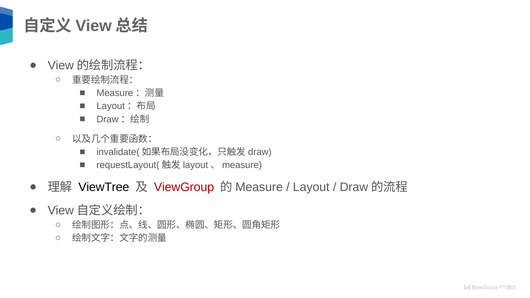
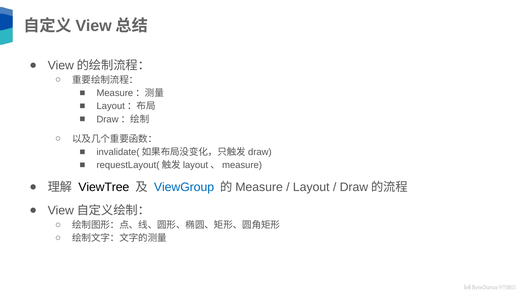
ViewGroup colour: red -> blue
